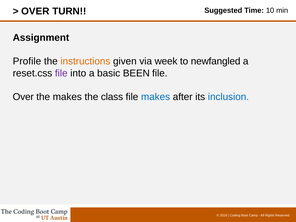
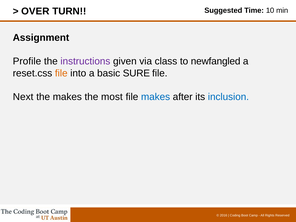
instructions colour: orange -> purple
week: week -> class
file at (61, 73) colour: purple -> orange
BEEN: BEEN -> SURE
Over at (23, 97): Over -> Next
class: class -> most
